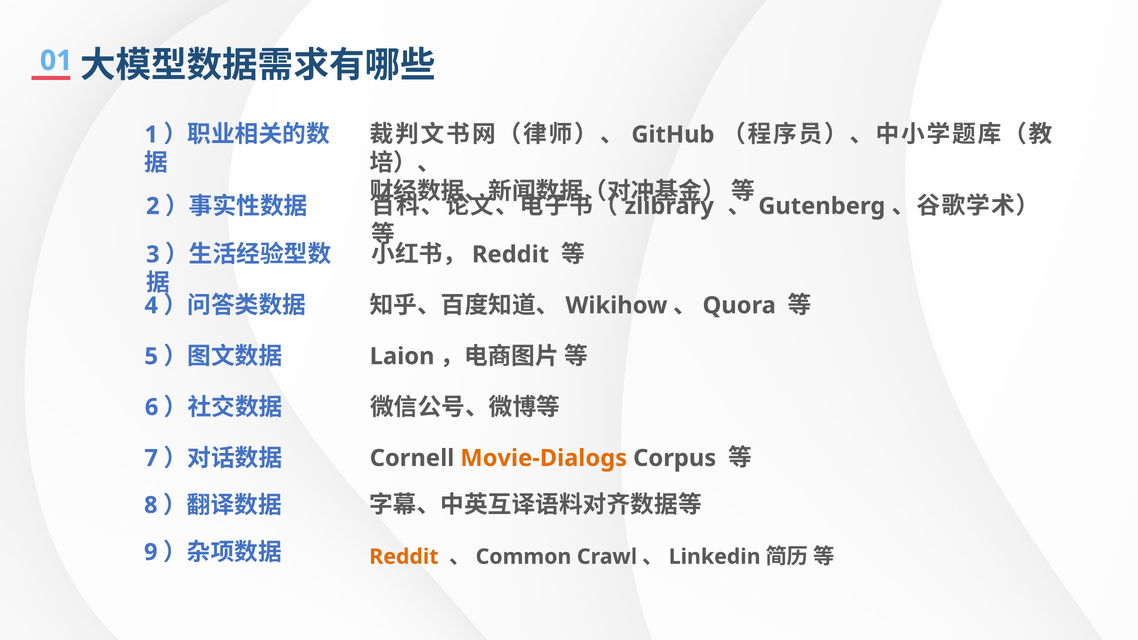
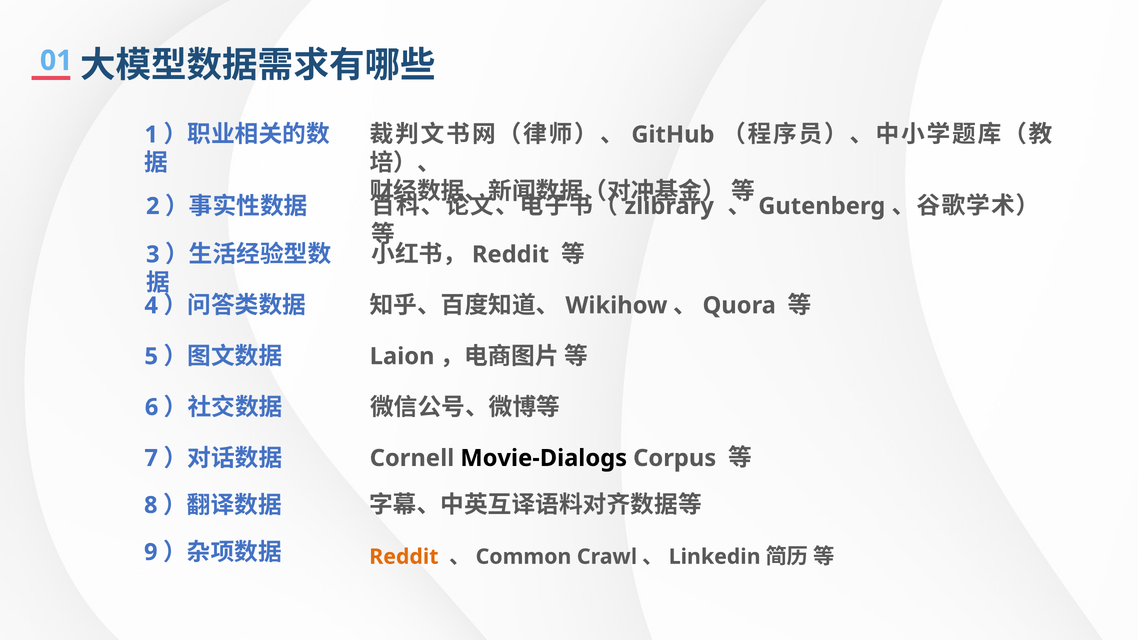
Movie-Dialogs colour: orange -> black
